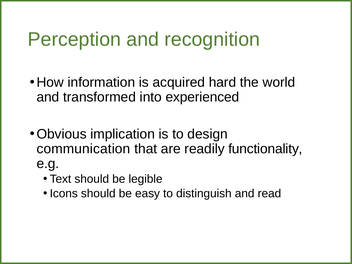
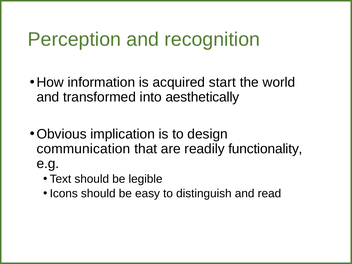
hard: hard -> start
experienced: experienced -> aesthetically
